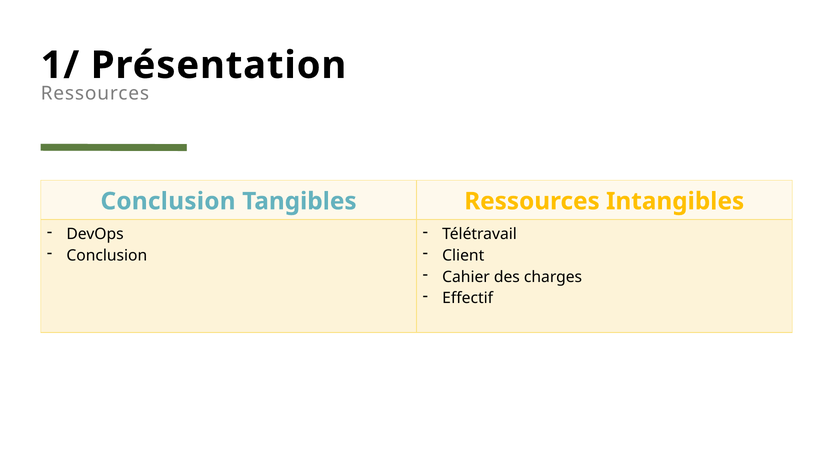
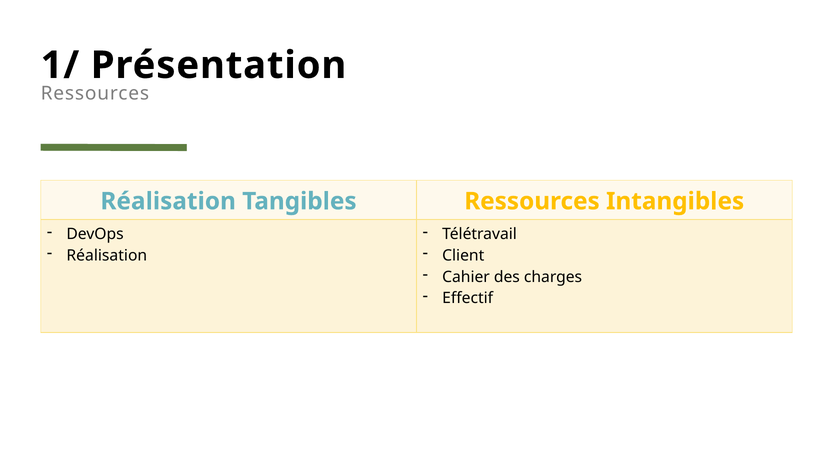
Conclusion at (168, 201): Conclusion -> Réalisation
Conclusion at (107, 255): Conclusion -> Réalisation
